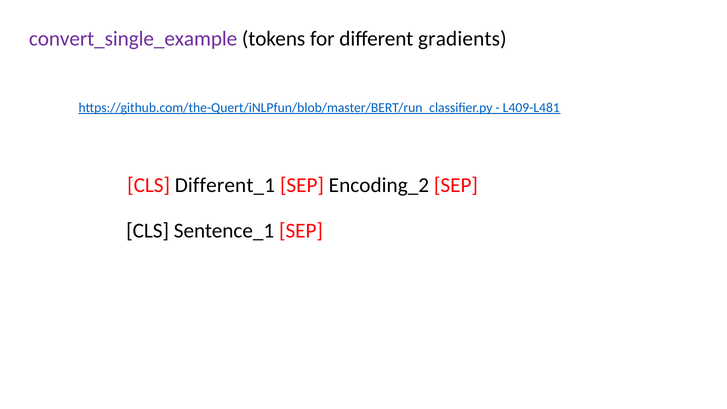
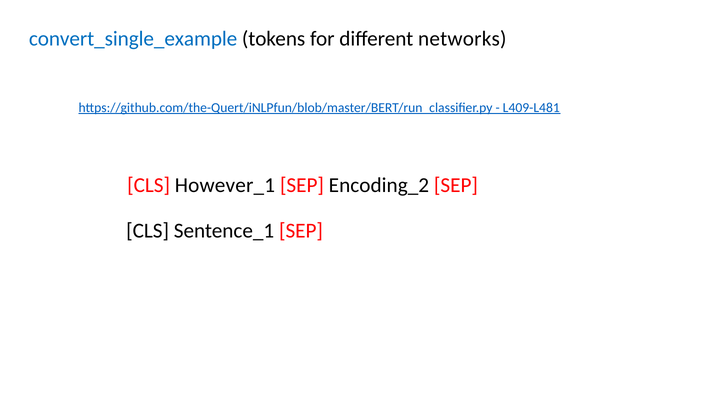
convert_single_example colour: purple -> blue
gradients: gradients -> networks
Different_1: Different_1 -> However_1
